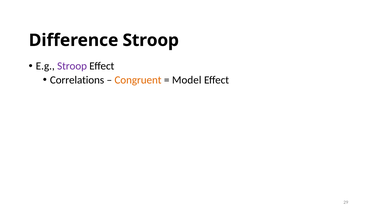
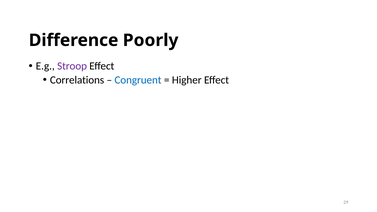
Difference Stroop: Stroop -> Poorly
Congruent colour: orange -> blue
Model: Model -> Higher
